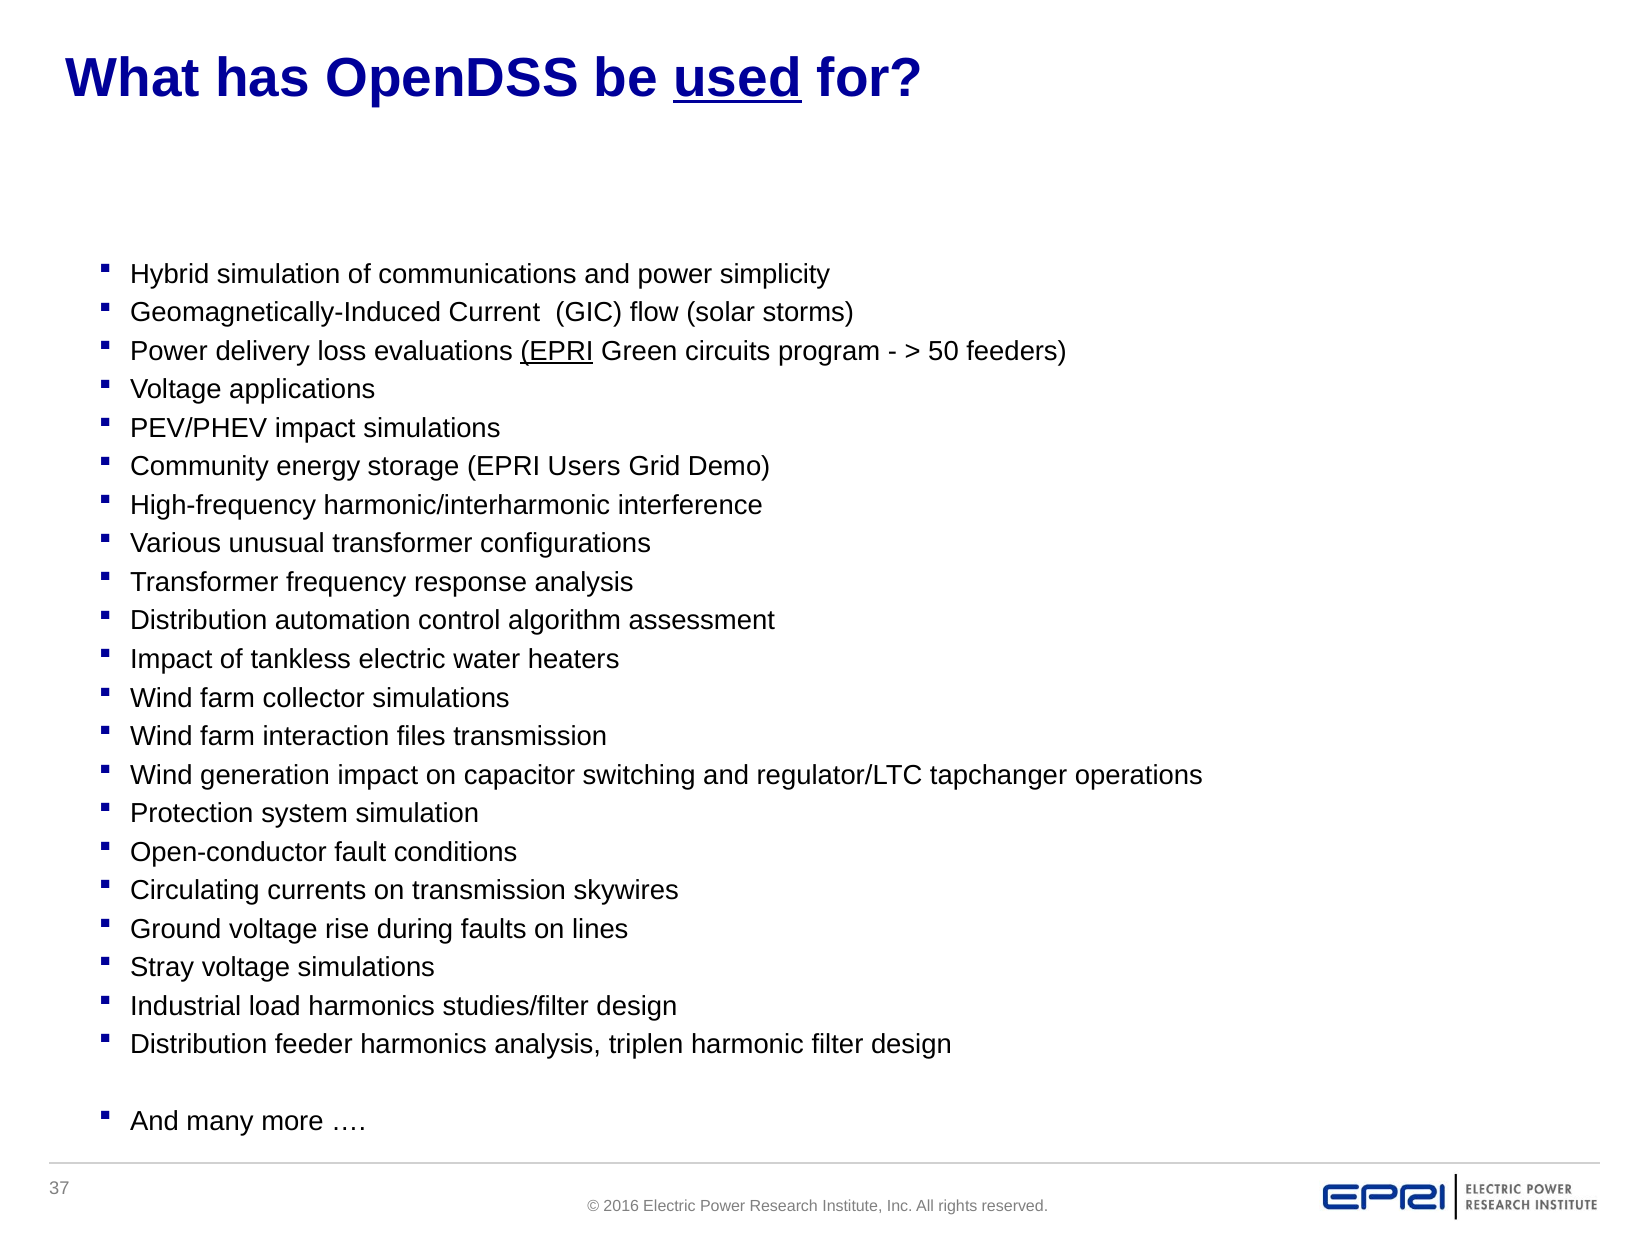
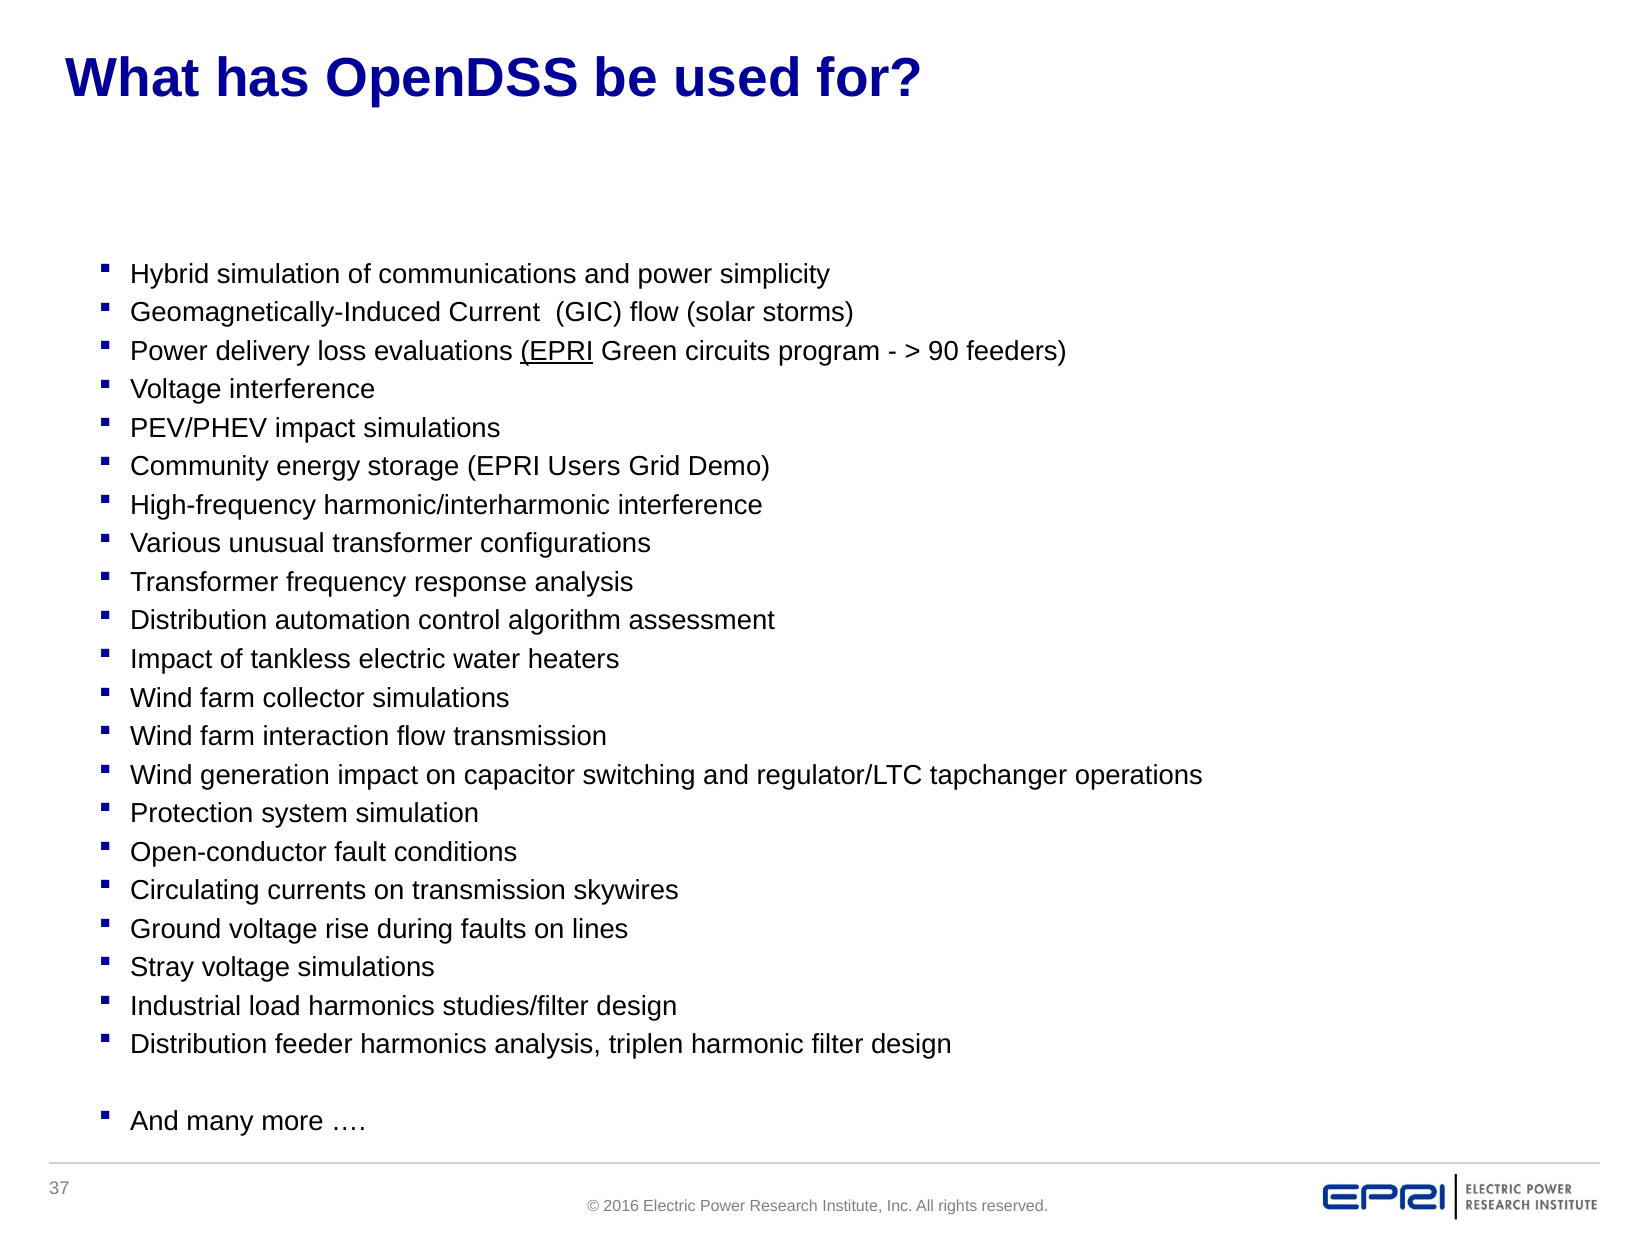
used underline: present -> none
50: 50 -> 90
Voltage applications: applications -> interference
interaction files: files -> flow
